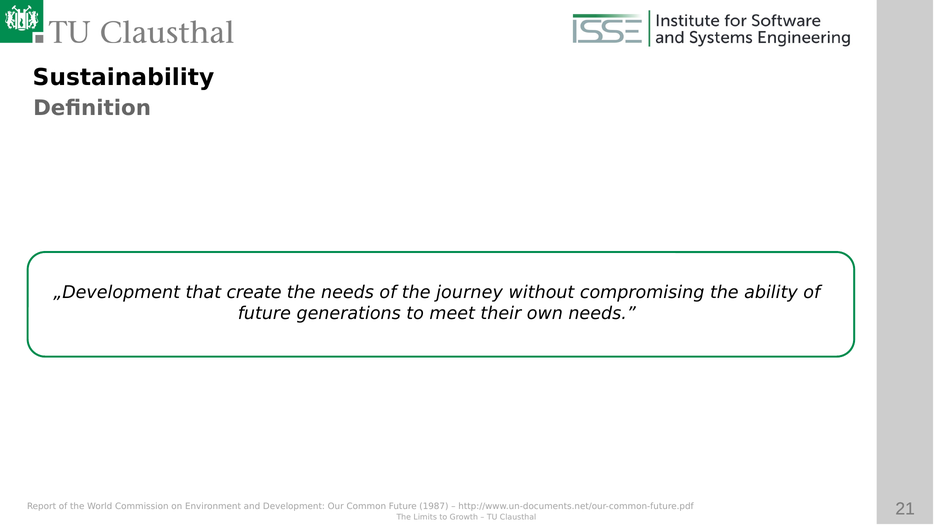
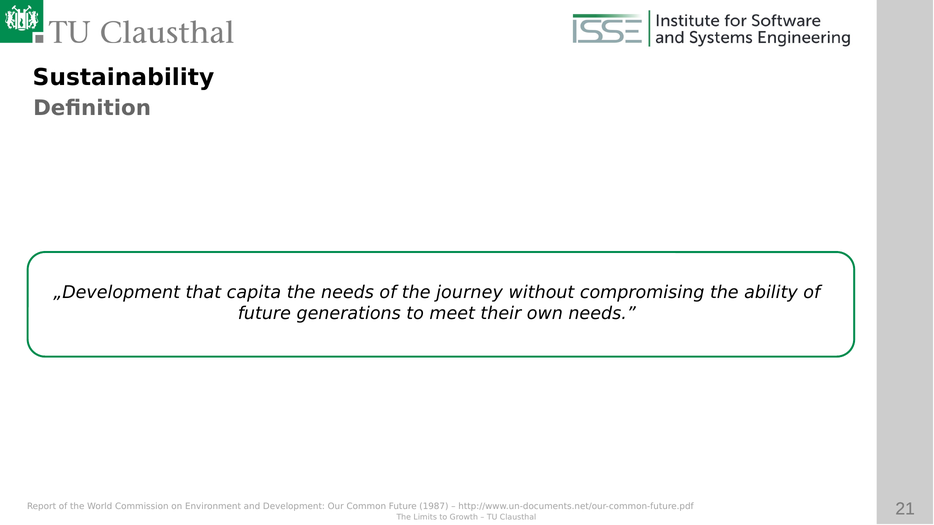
create: create -> capita
